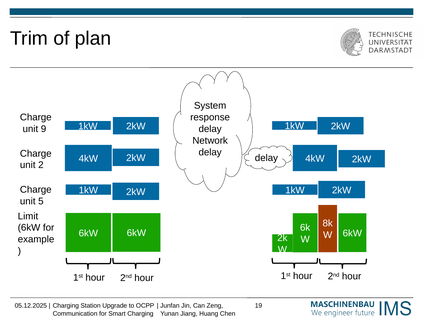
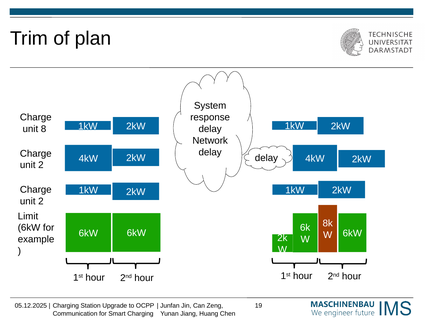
9: 9 -> 8
5 at (41, 201): 5 -> 2
